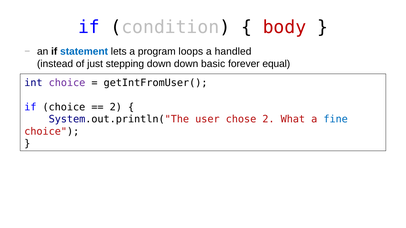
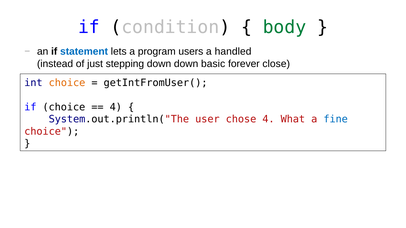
body colour: red -> green
loops: loops -> users
equal: equal -> close
choice at (67, 83) colour: purple -> orange
2 at (116, 107): 2 -> 4
chose 2: 2 -> 4
